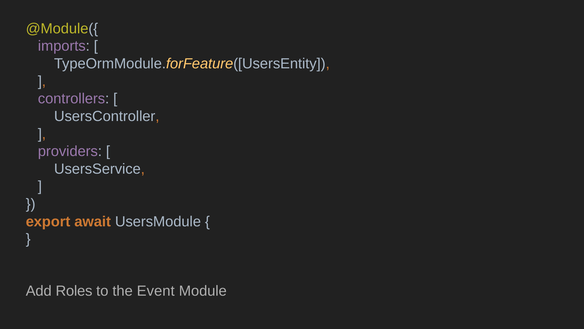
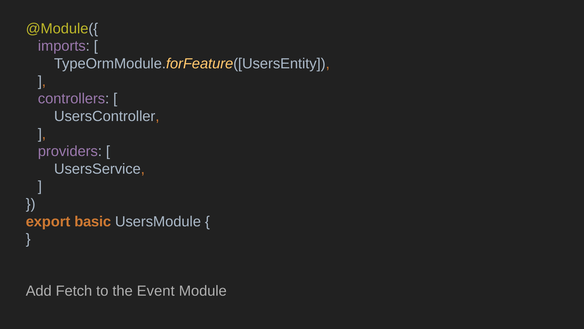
await: await -> basic
Roles: Roles -> Fetch
